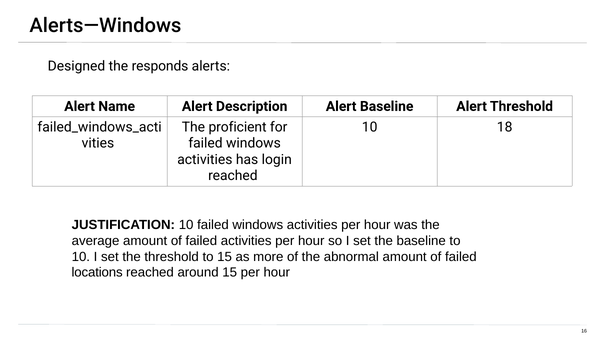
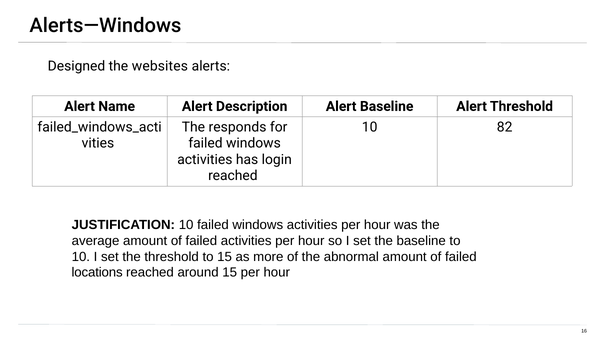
responds: responds -> websites
proficient: proficient -> responds
18: 18 -> 82
